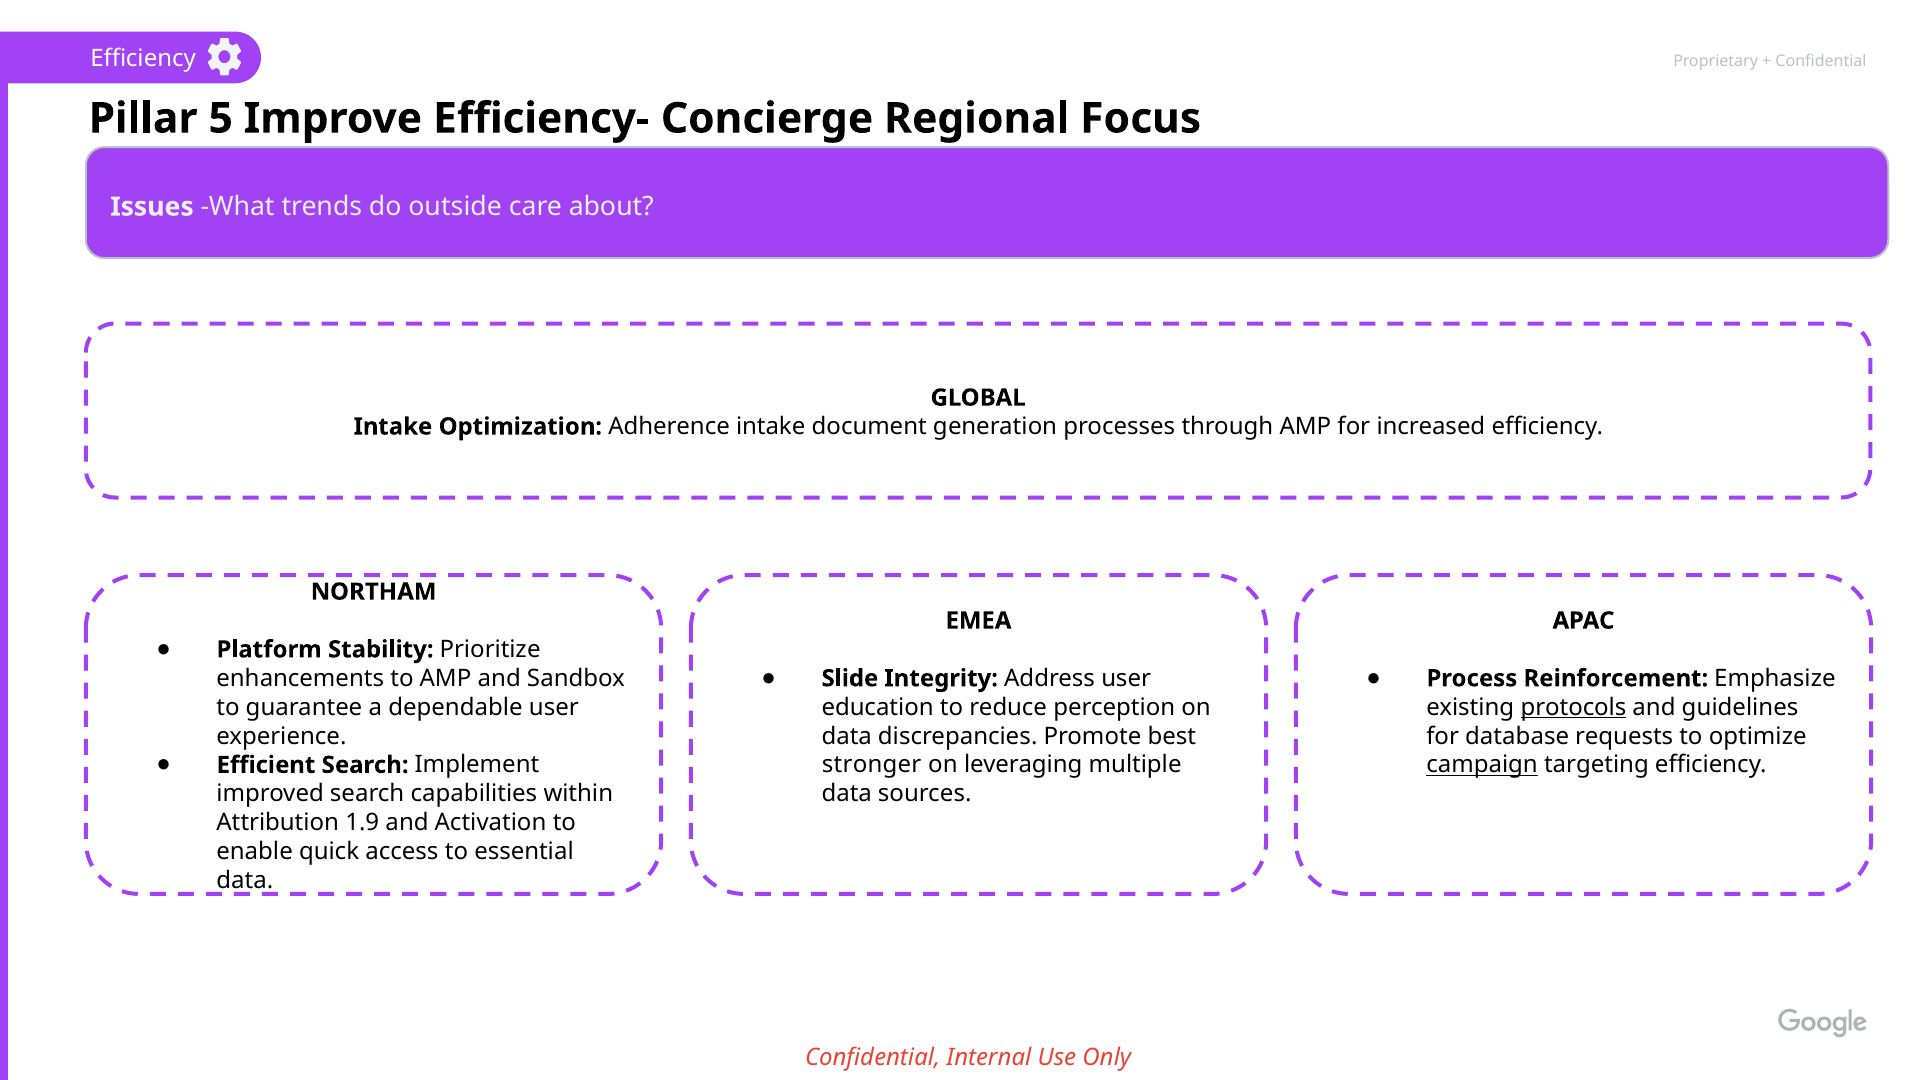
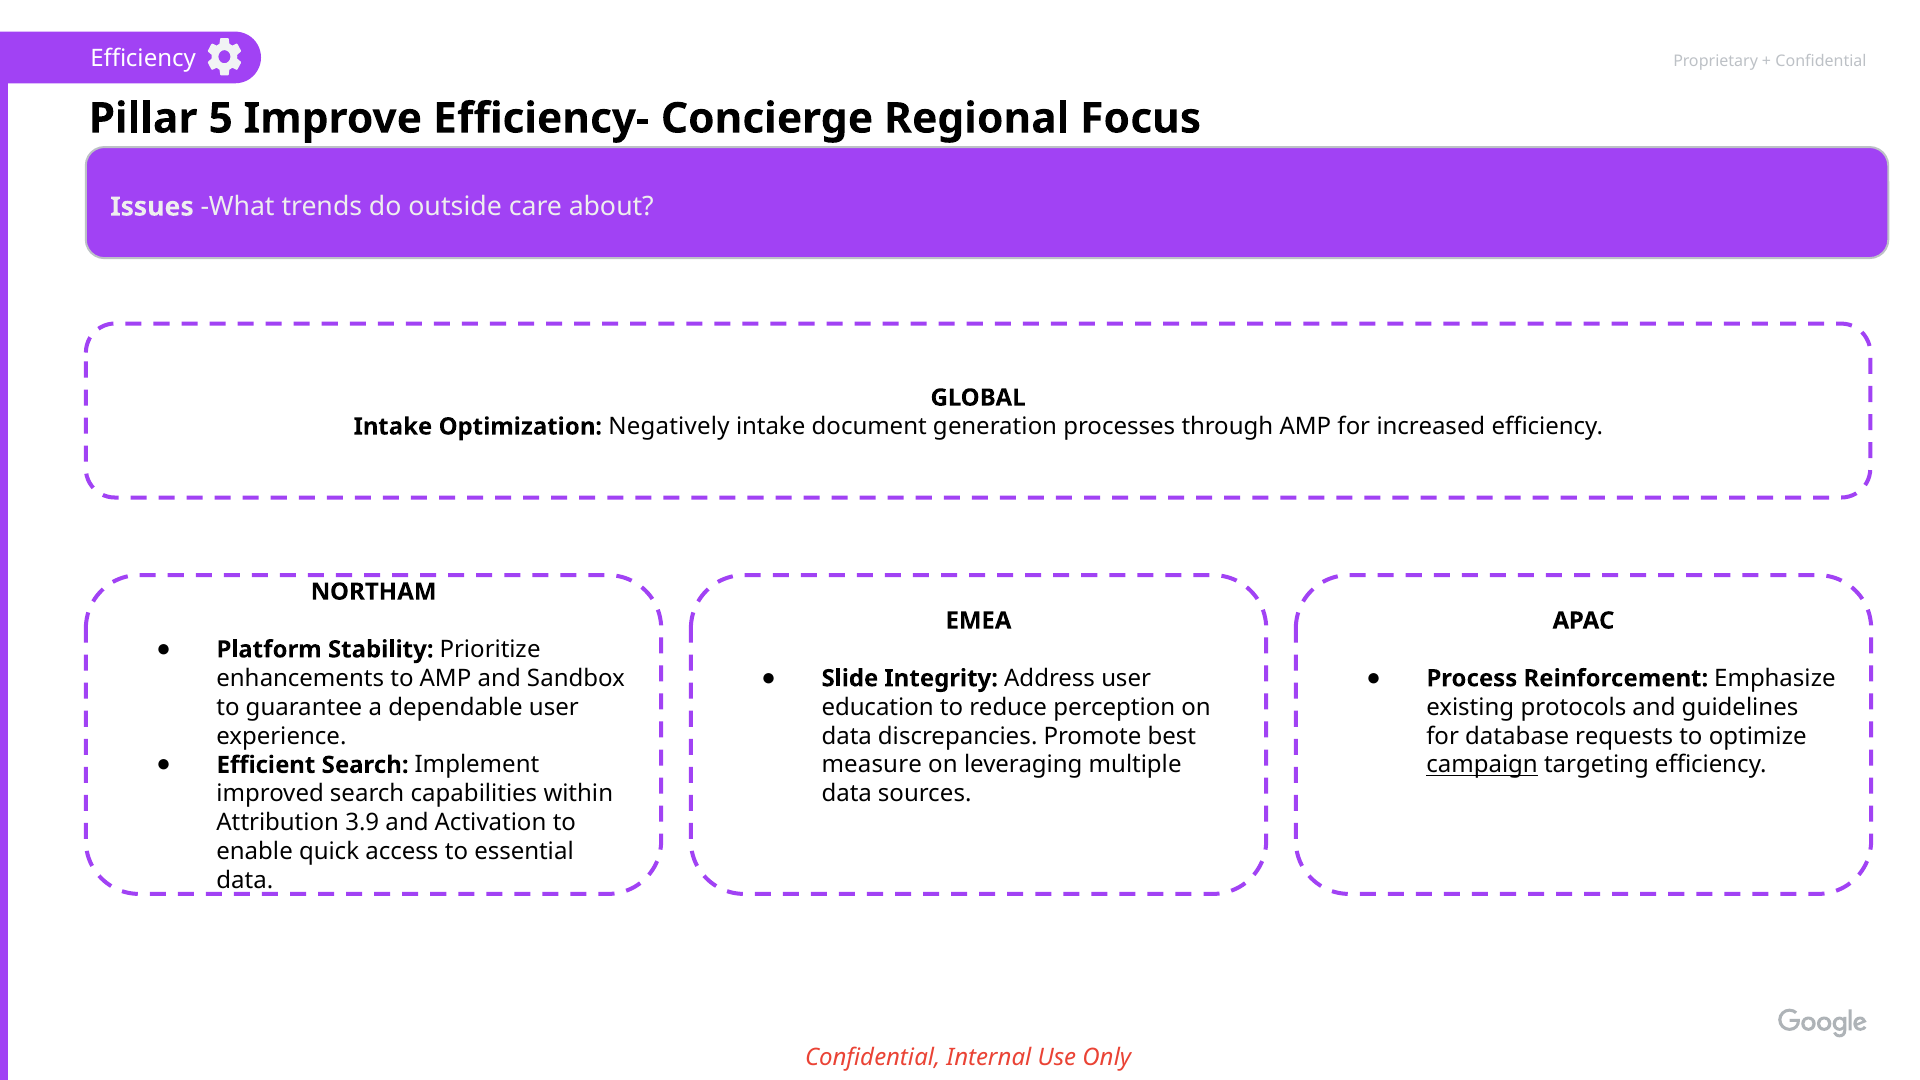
Adherence: Adherence -> Negatively
protocols underline: present -> none
stronger: stronger -> measure
1.9: 1.9 -> 3.9
